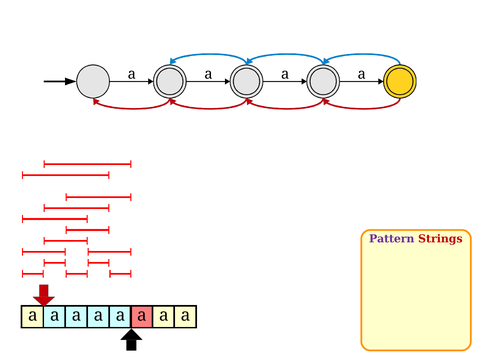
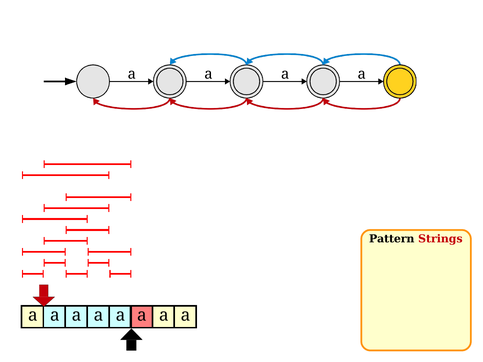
Pattern colour: purple -> black
